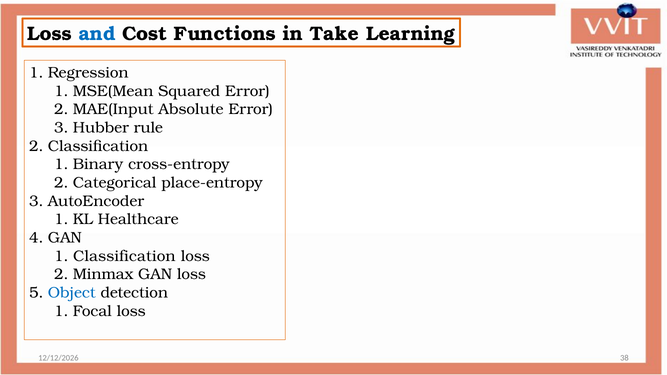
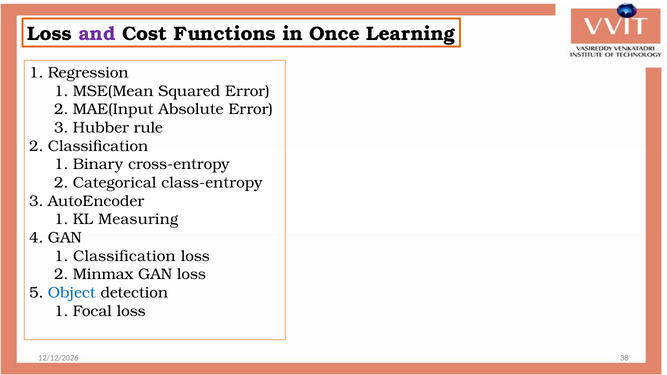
and colour: blue -> purple
Take: Take -> Once
place-entropy: place-entropy -> class-entropy
Healthcare: Healthcare -> Measuring
